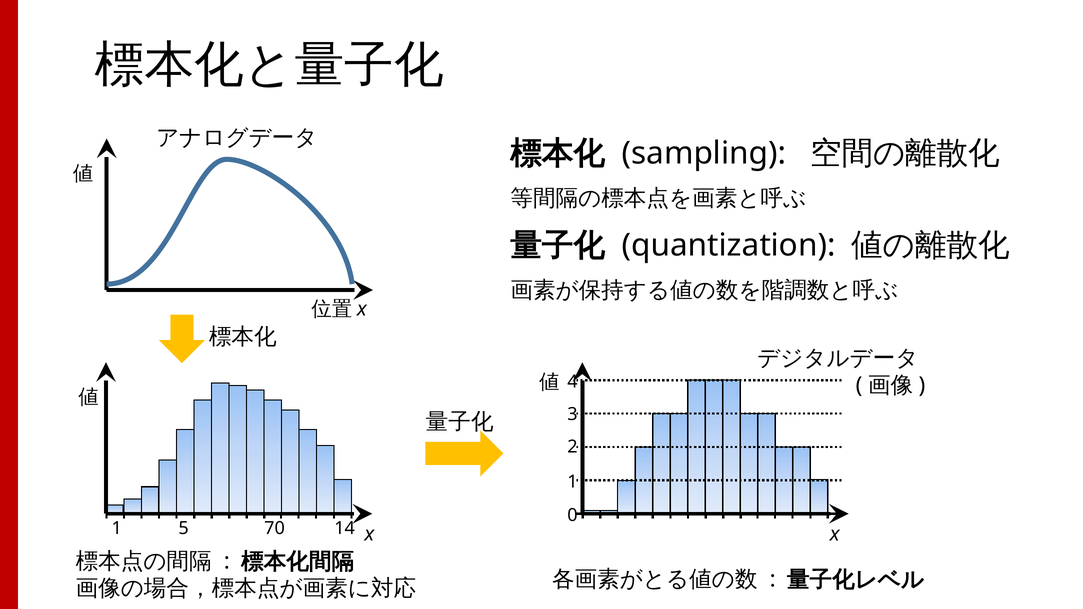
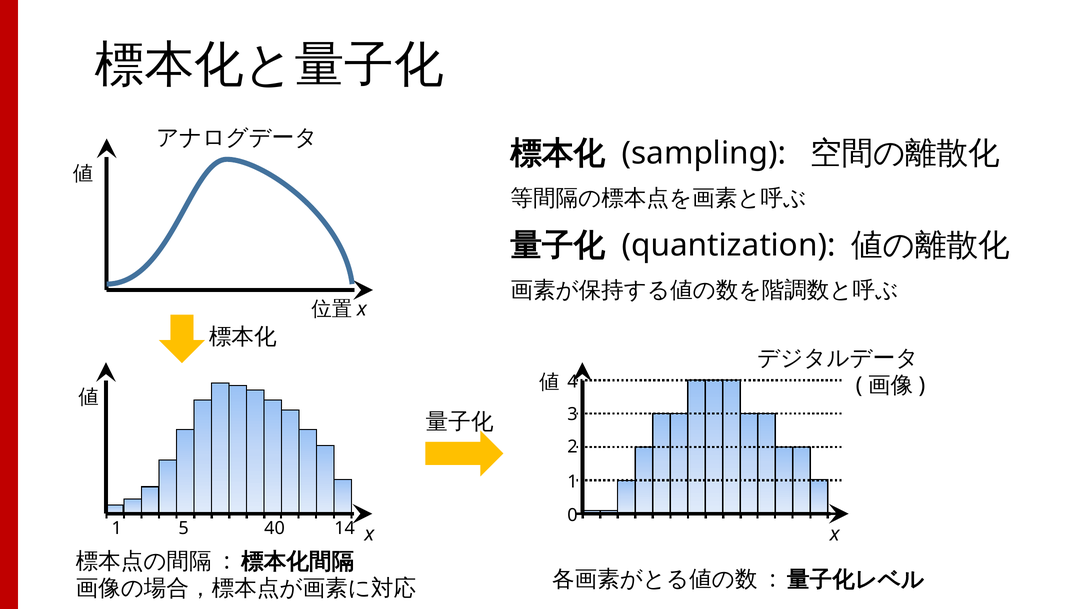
70: 70 -> 40
